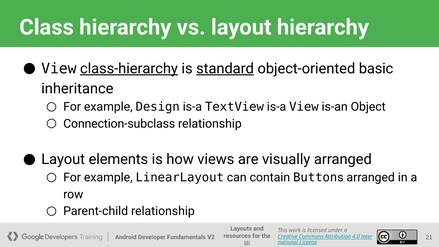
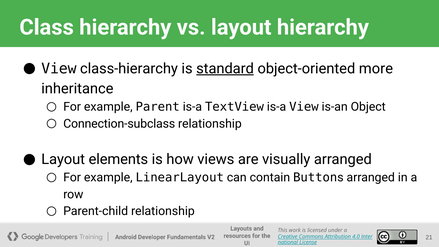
class-hierarchy underline: present -> none
basic: basic -> more
Design: Design -> Parent
